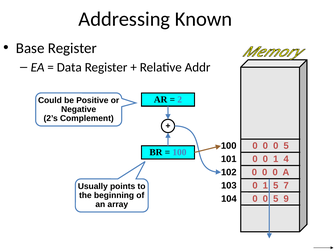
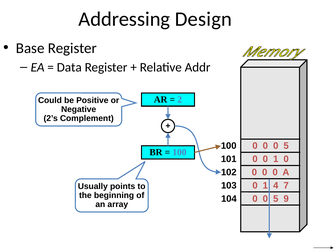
Known: Known -> Design
1 4: 4 -> 0
1 5: 5 -> 4
